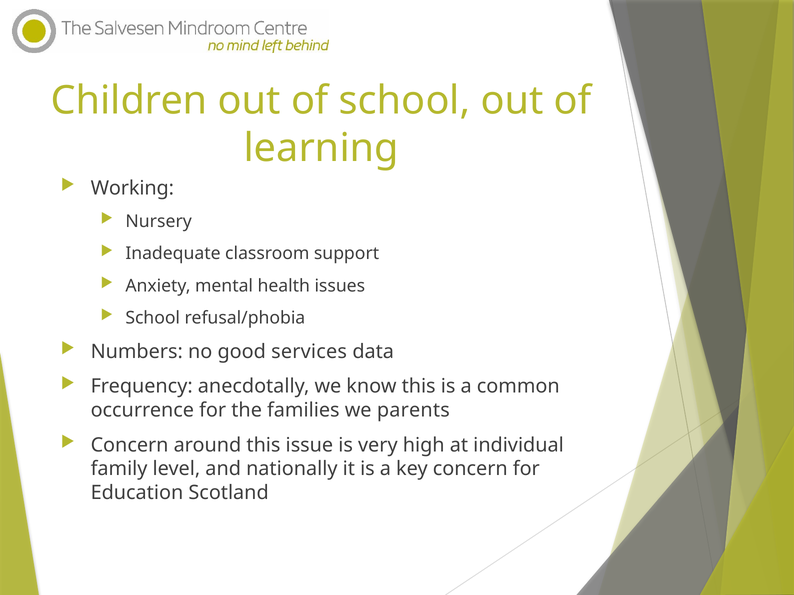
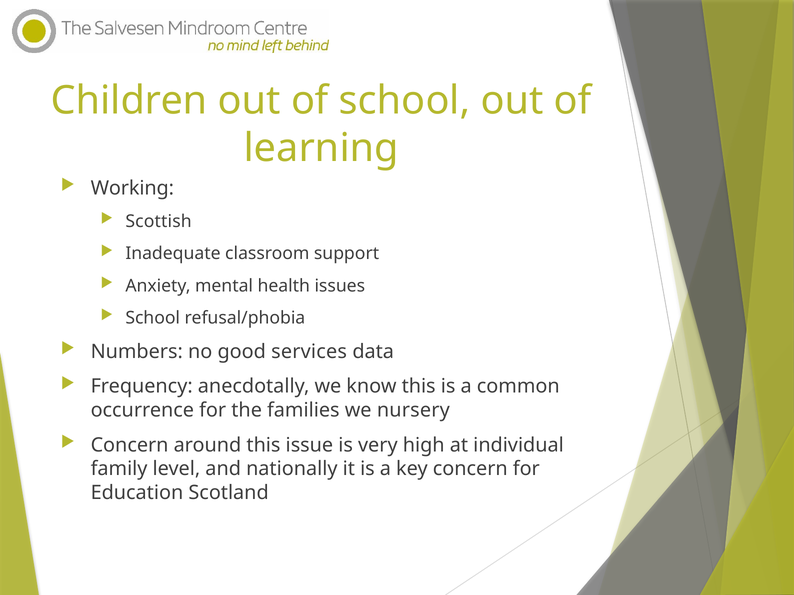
Nursery: Nursery -> Scottish
parents: parents -> nursery
